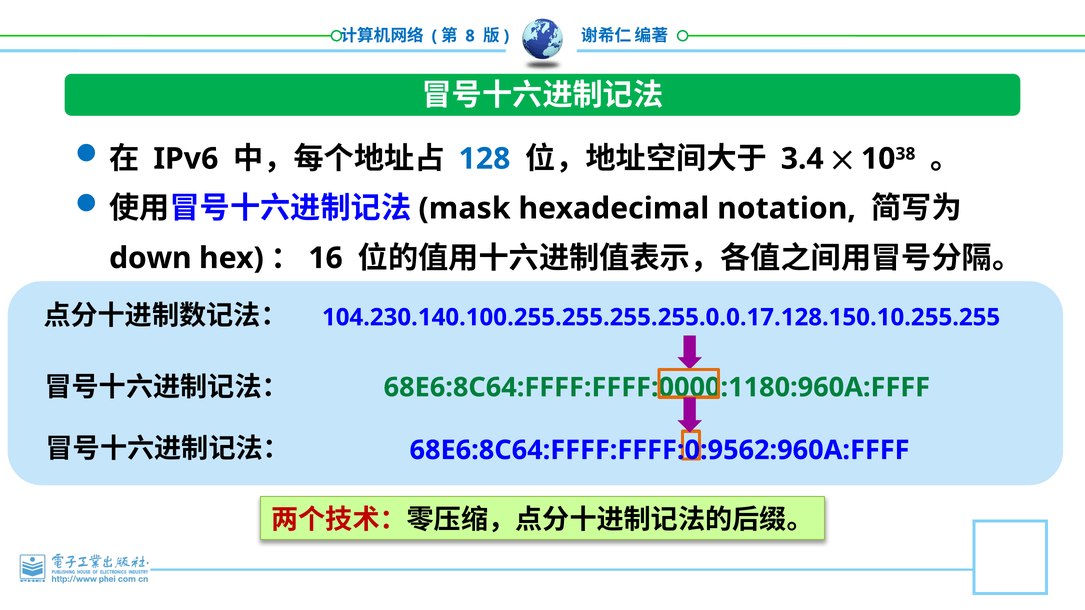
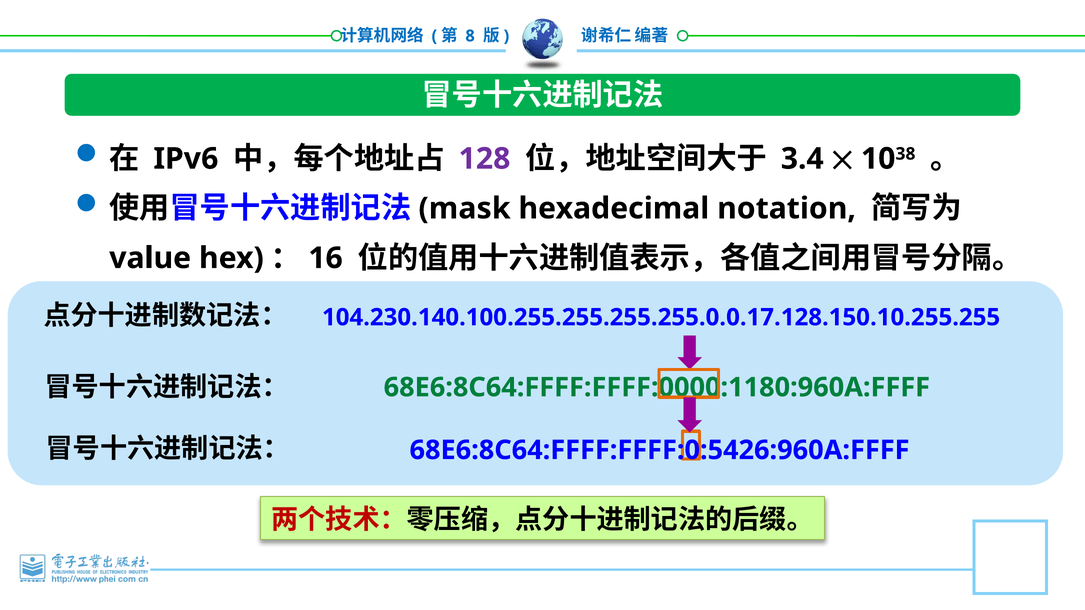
128 colour: blue -> purple
down: down -> value
68E6:8C64:FFFF:FFFF:0:9562:960A:FFFF: 68E6:8C64:FFFF:FFFF:0:9562:960A:FFFF -> 68E6:8C64:FFFF:FFFF:0:5426:960A:FFFF
